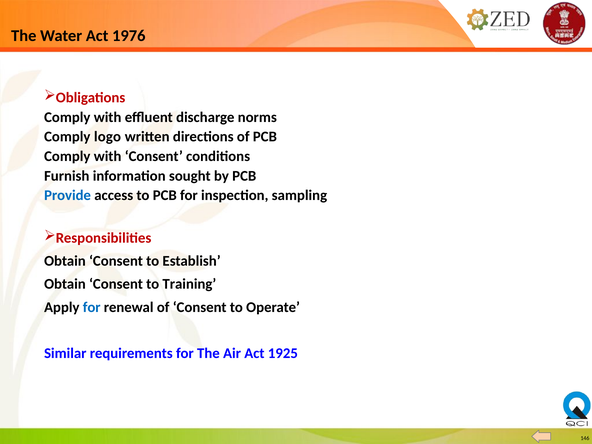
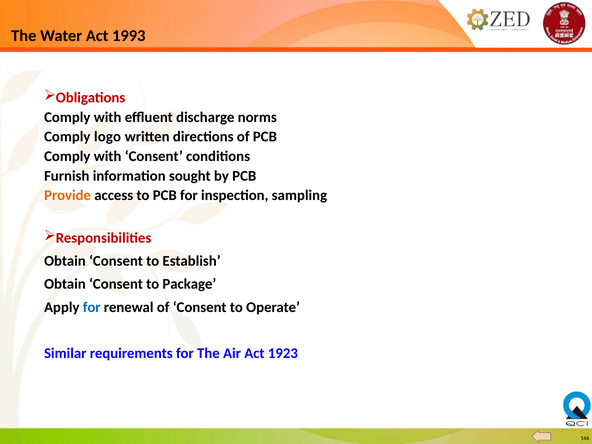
1976: 1976 -> 1993
Provide colour: blue -> orange
Training: Training -> Package
1925: 1925 -> 1923
